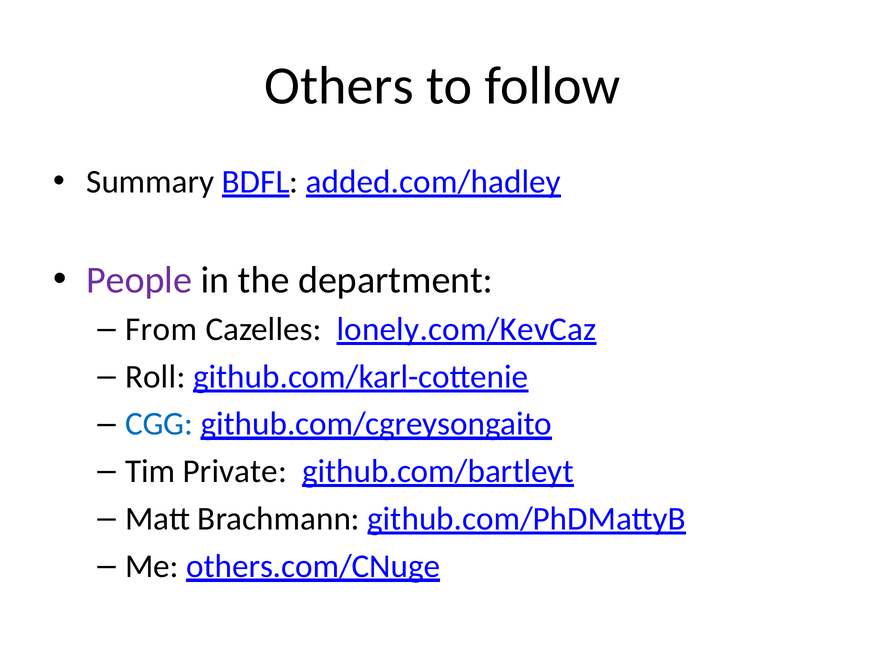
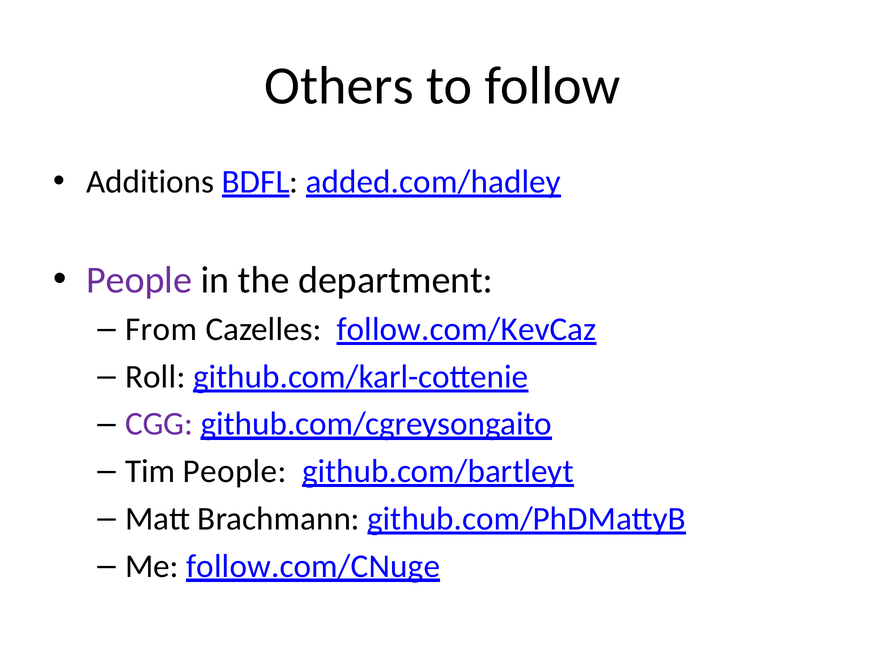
Summary: Summary -> Additions
lonely.com/KevCaz: lonely.com/KevCaz -> follow.com/KevCaz
CGG colour: blue -> purple
Tim Private: Private -> People
others.com/CNuge: others.com/CNuge -> follow.com/CNuge
